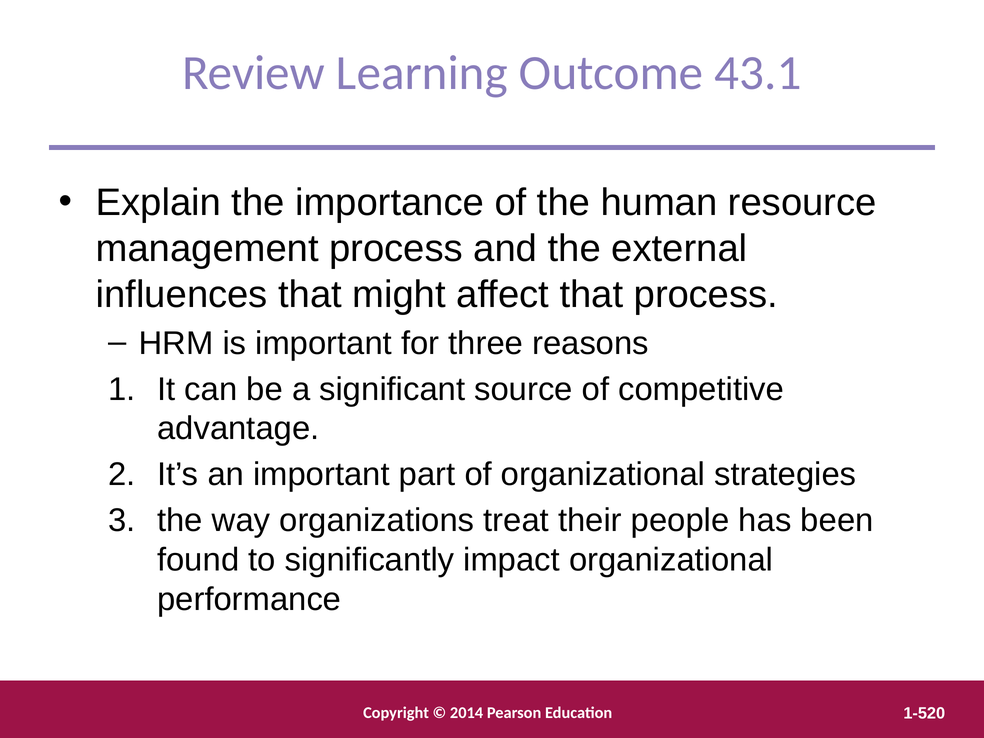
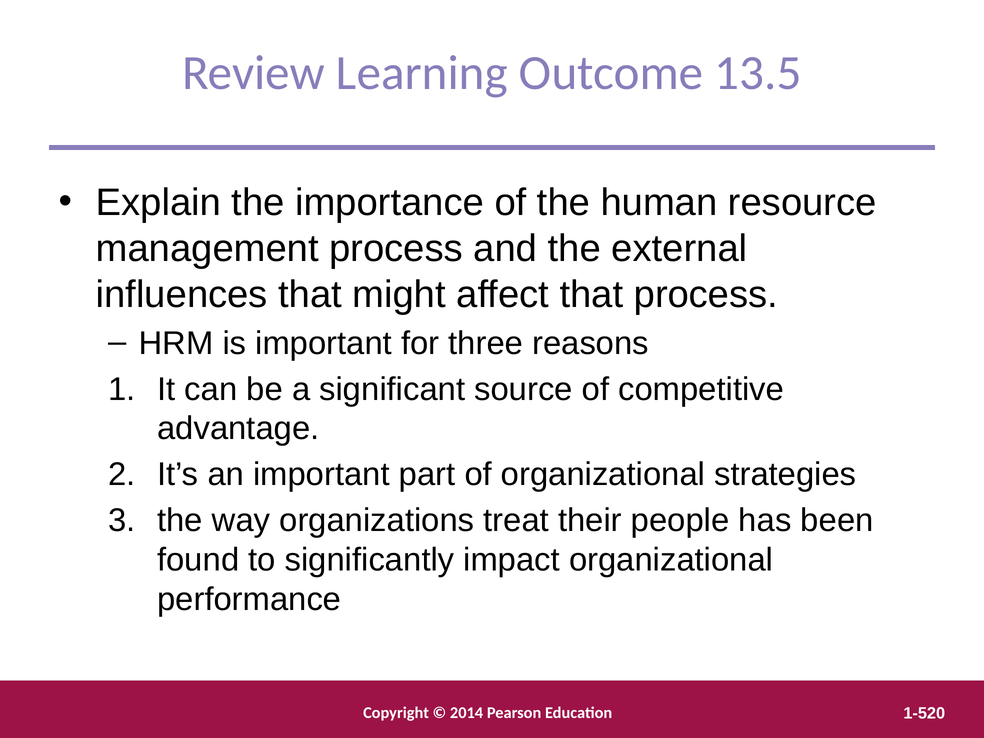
43.1: 43.1 -> 13.5
